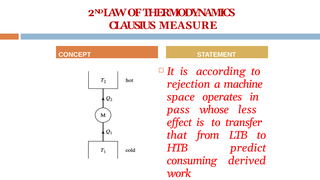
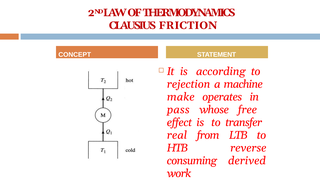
MEASURE: MEASURE -> FRICTION
space: space -> make
less: less -> free
that: that -> real
predict: predict -> reverse
